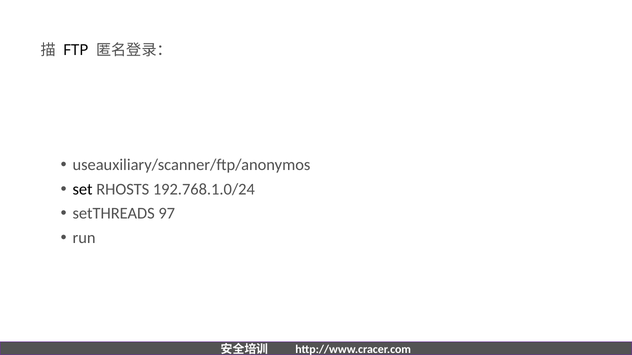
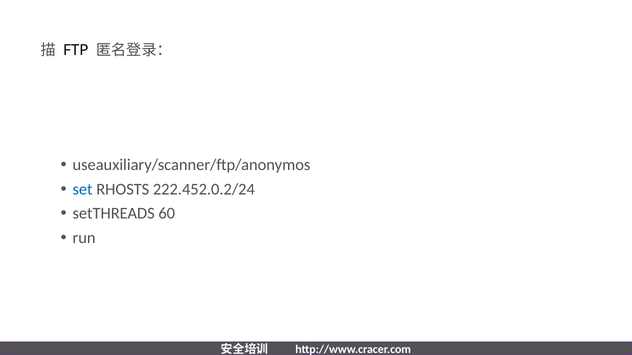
set colour: black -> blue
192.768.1.0/24: 192.768.1.0/24 -> 222.452.0.2/24
97: 97 -> 60
